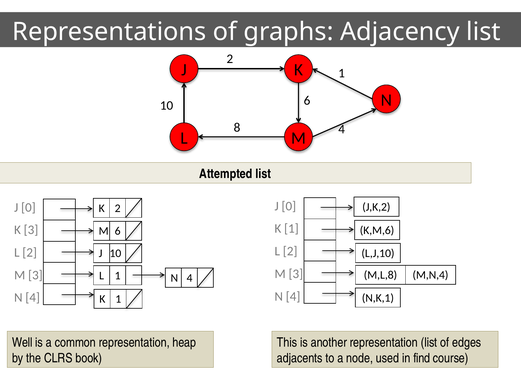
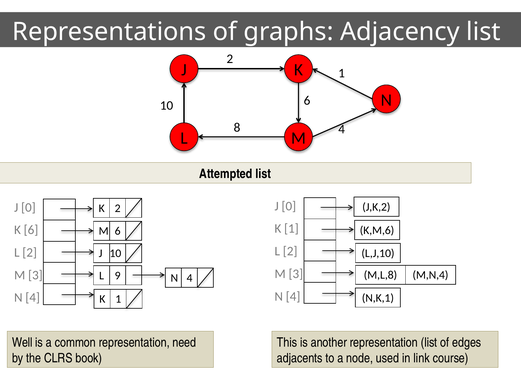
K 3: 3 -> 6
L 1: 1 -> 9
heap: heap -> need
find: find -> link
